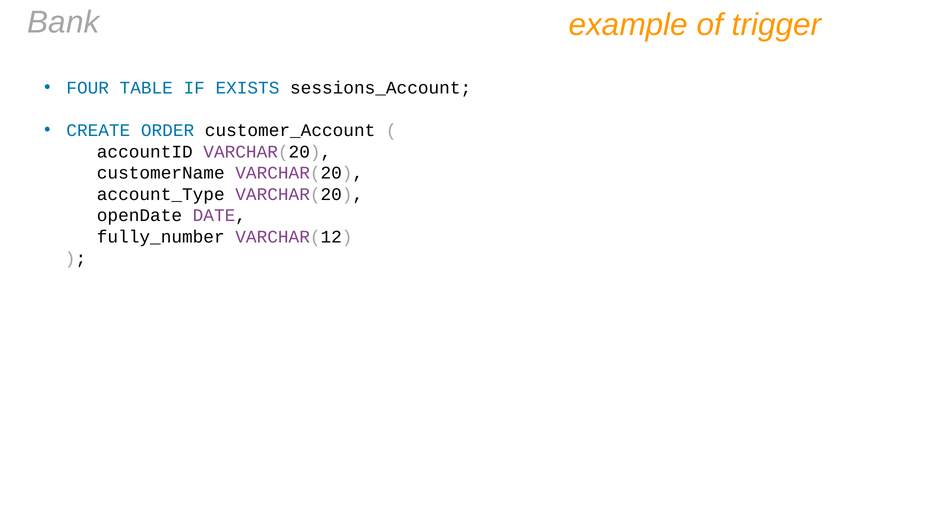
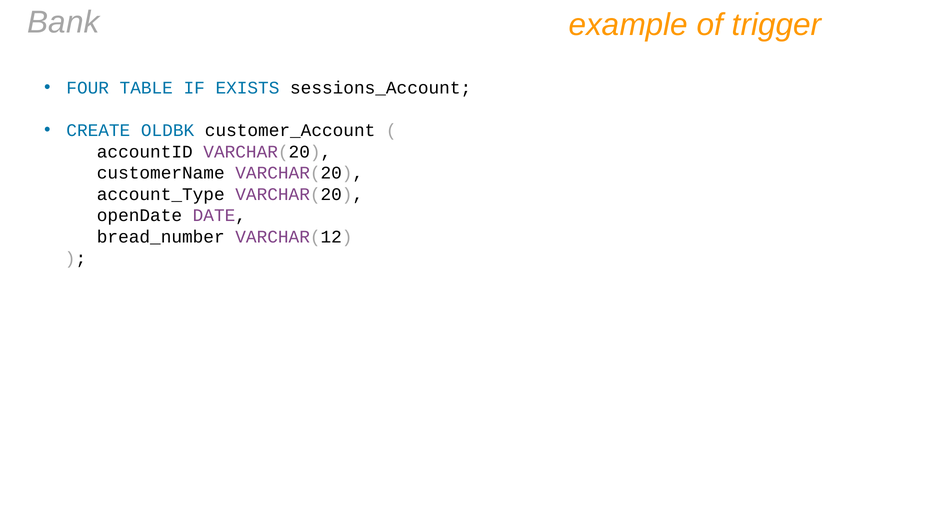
ORDER: ORDER -> OLDBK
fully_number: fully_number -> bread_number
